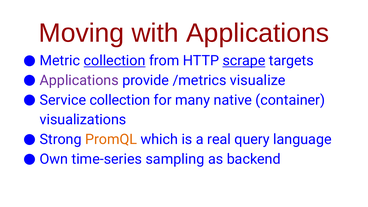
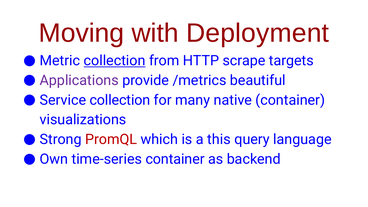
with Applications: Applications -> Deployment
scrape underline: present -> none
visualize: visualize -> beautiful
PromQL colour: orange -> red
real: real -> this
time-series sampling: sampling -> container
